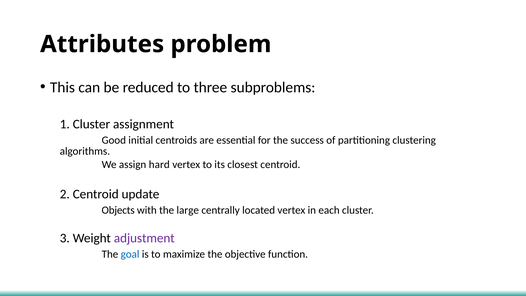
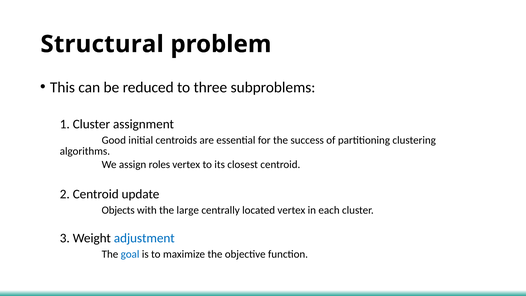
Attributes: Attributes -> Structural
hard: hard -> roles
adjustment colour: purple -> blue
